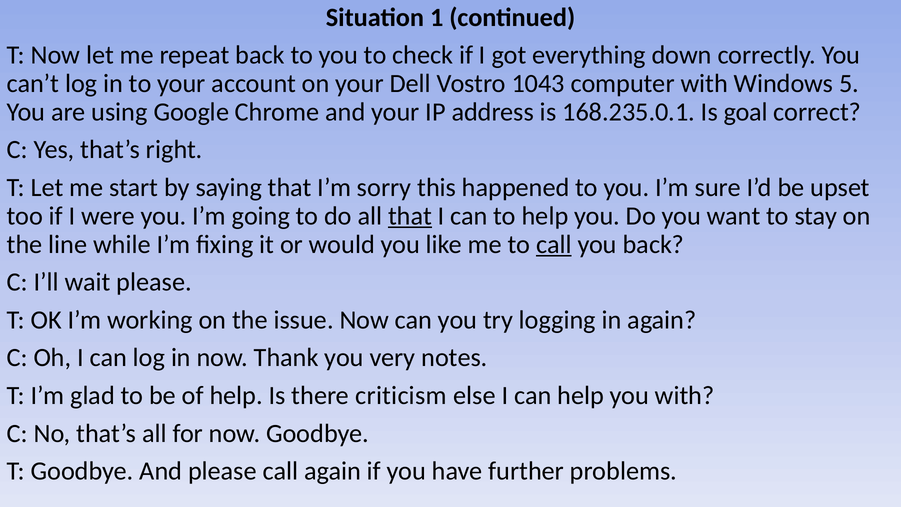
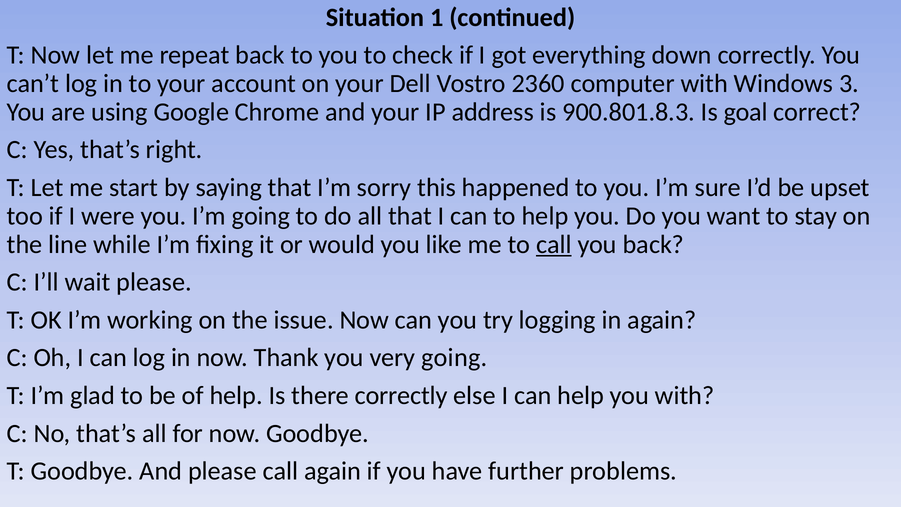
1043: 1043 -> 2360
5: 5 -> 3
168.235.0.1: 168.235.0.1 -> 900.801.8.3
that at (410, 216) underline: present -> none
very notes: notes -> going
there criticism: criticism -> correctly
